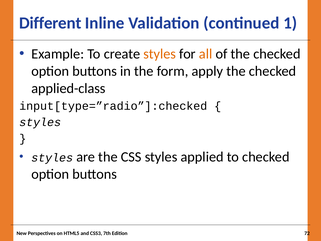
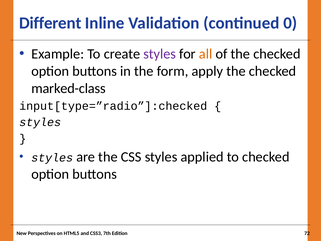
1: 1 -> 0
styles at (160, 54) colour: orange -> purple
applied-class: applied-class -> marked-class
